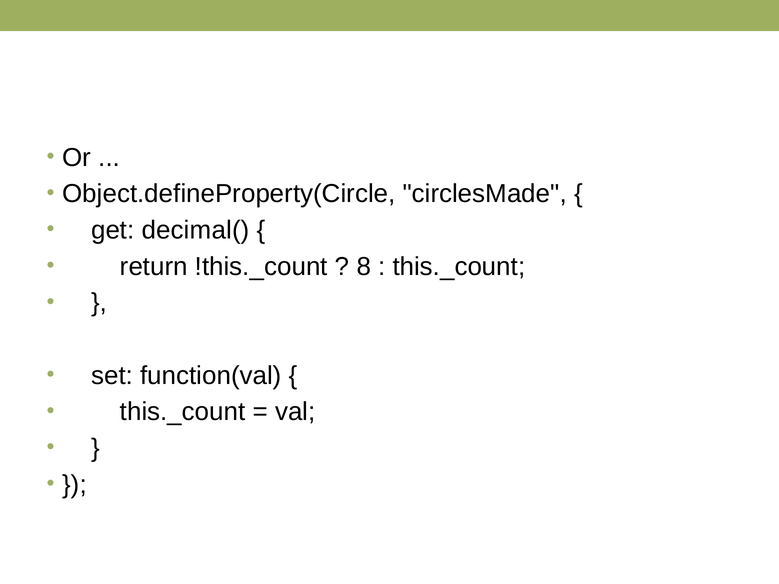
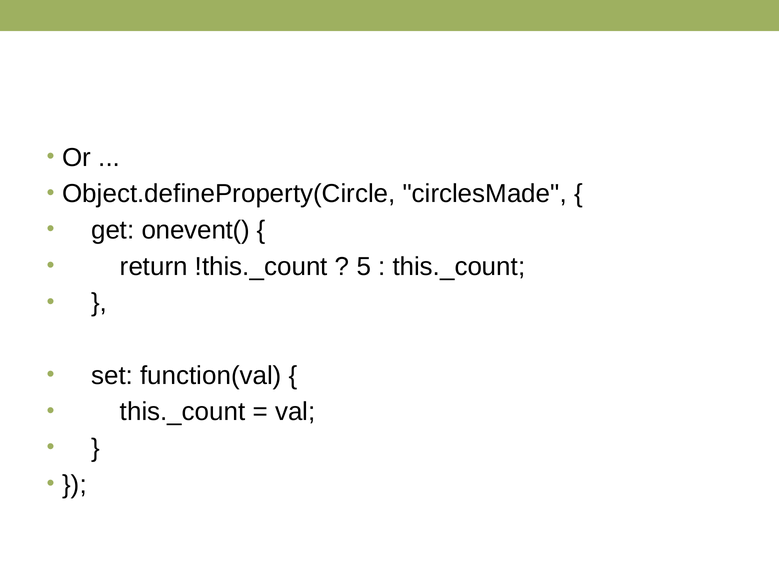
decimal(: decimal( -> onevent(
8: 8 -> 5
